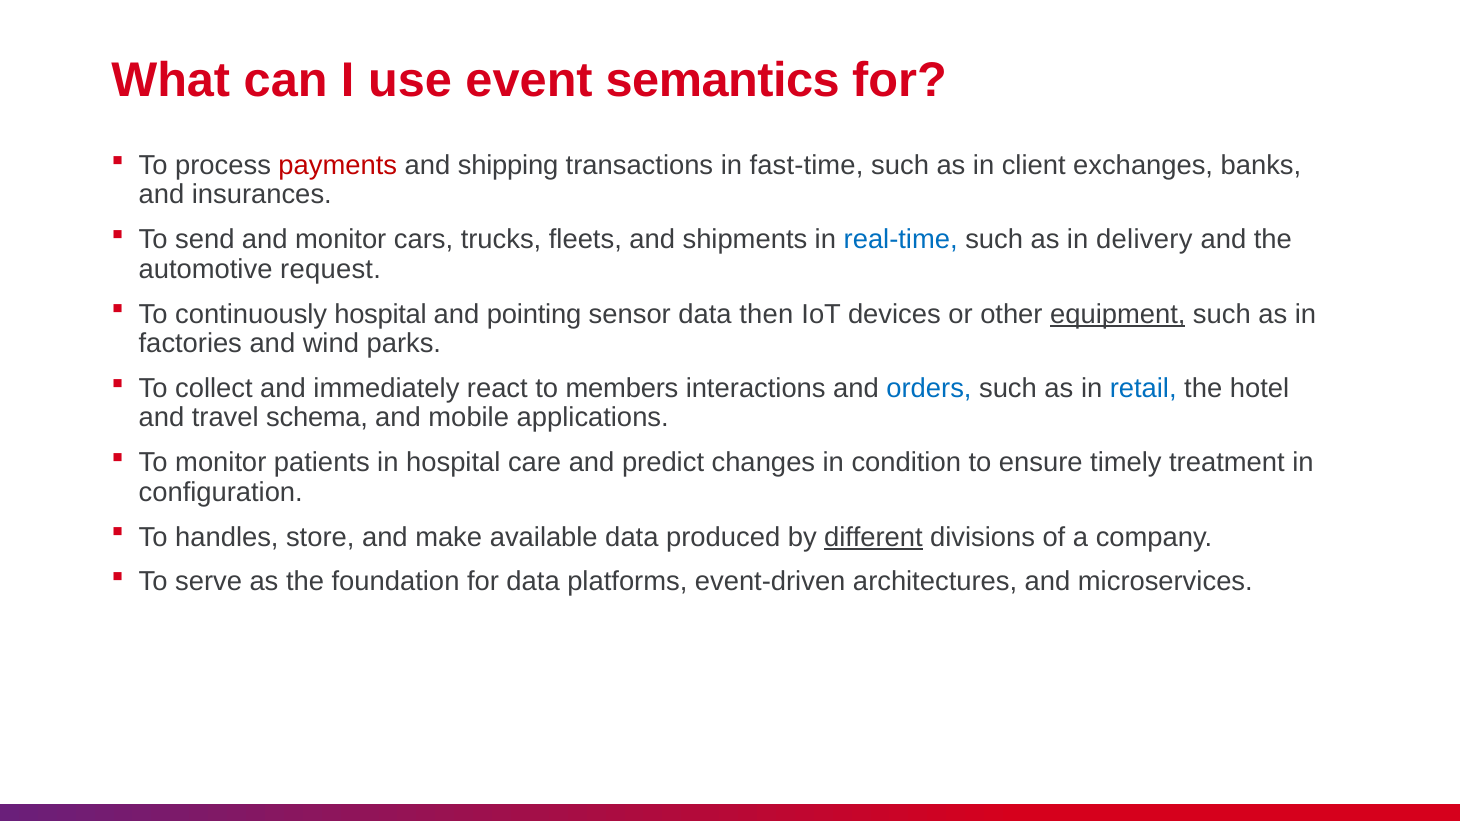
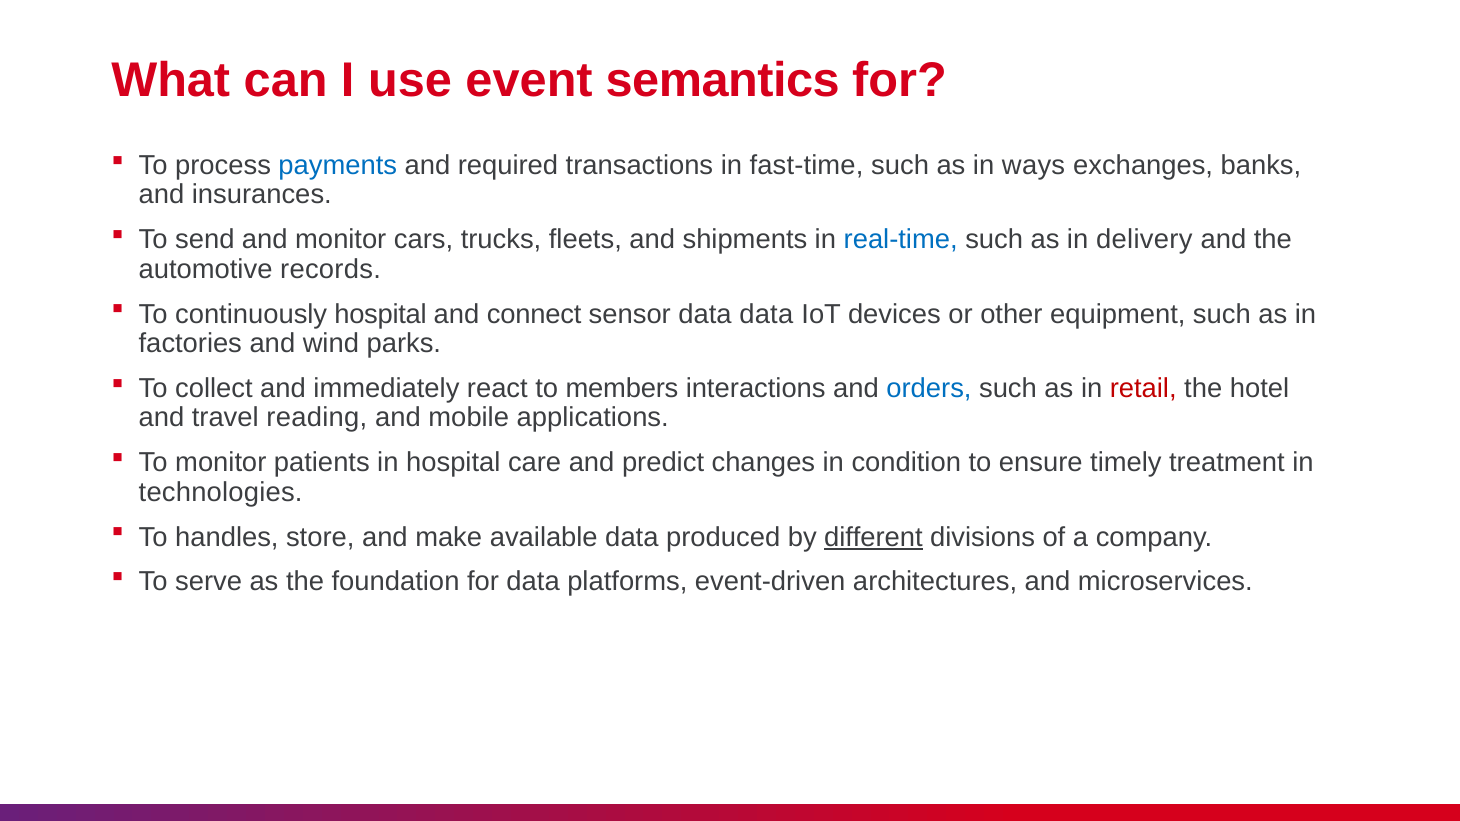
payments colour: red -> blue
shipping: shipping -> required
client: client -> ways
request: request -> records
pointing: pointing -> connect
data then: then -> data
equipment underline: present -> none
retail colour: blue -> red
schema: schema -> reading
configuration: configuration -> technologies
